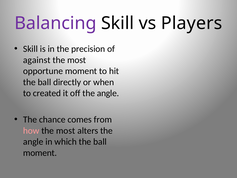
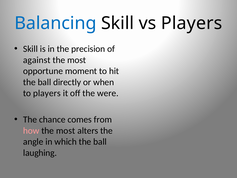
Balancing colour: purple -> blue
to created: created -> players
off the angle: angle -> were
moment at (40, 153): moment -> laughing
